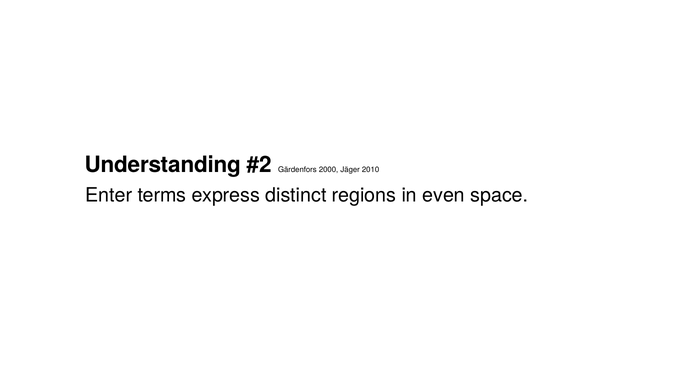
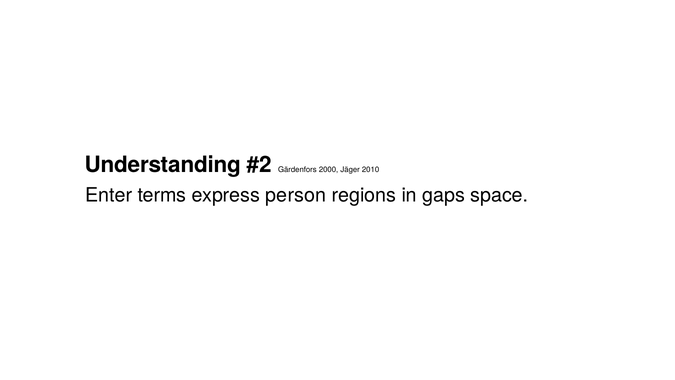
distinct: distinct -> person
even: even -> gaps
